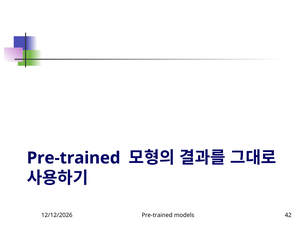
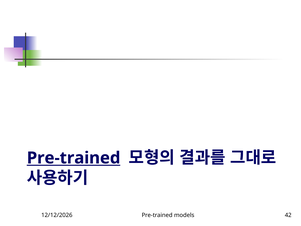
Pre-trained at (74, 158) underline: none -> present
